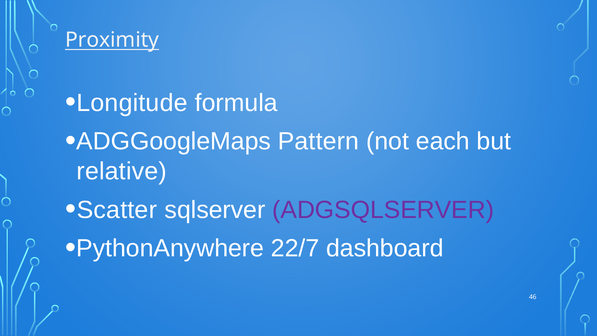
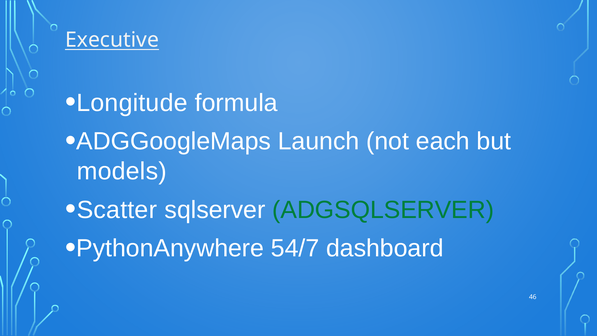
Proximity: Proximity -> Executive
Pattern: Pattern -> Launch
relative: relative -> models
ADGSQLSERVER colour: purple -> green
22/7: 22/7 -> 54/7
